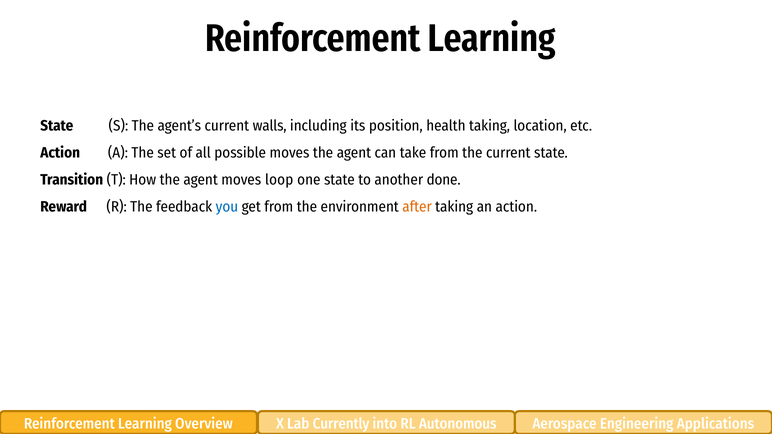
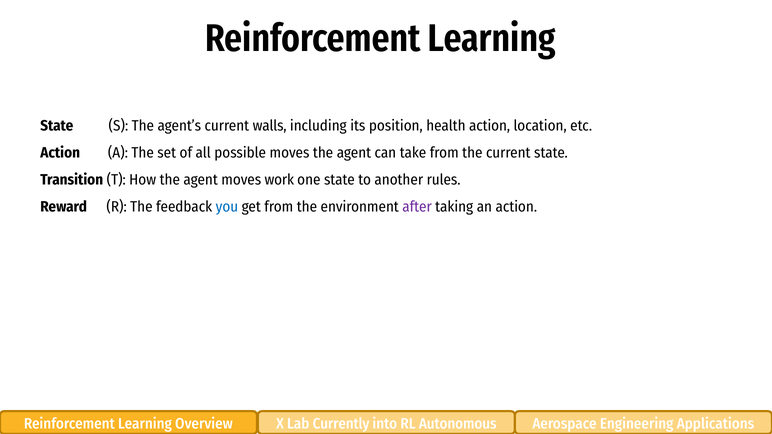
health taking: taking -> action
loop: loop -> work
done: done -> rules
after colour: orange -> purple
